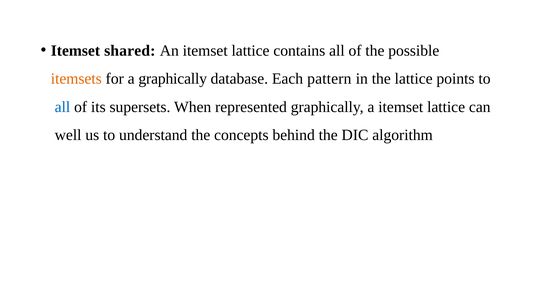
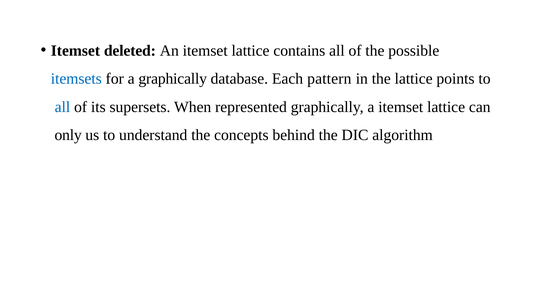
shared: shared -> deleted
itemsets colour: orange -> blue
well: well -> only
